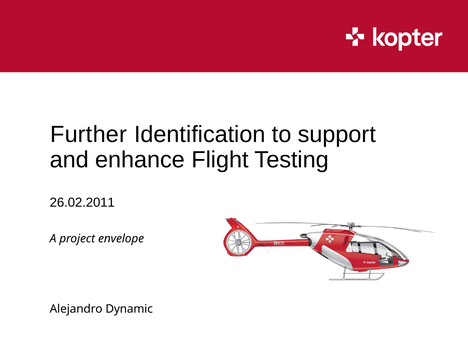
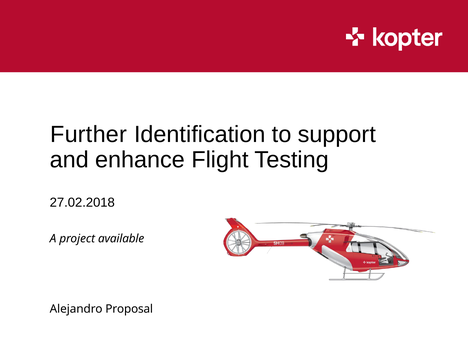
26.02.2011: 26.02.2011 -> 27.02.2018
envelope: envelope -> available
Dynamic: Dynamic -> Proposal
